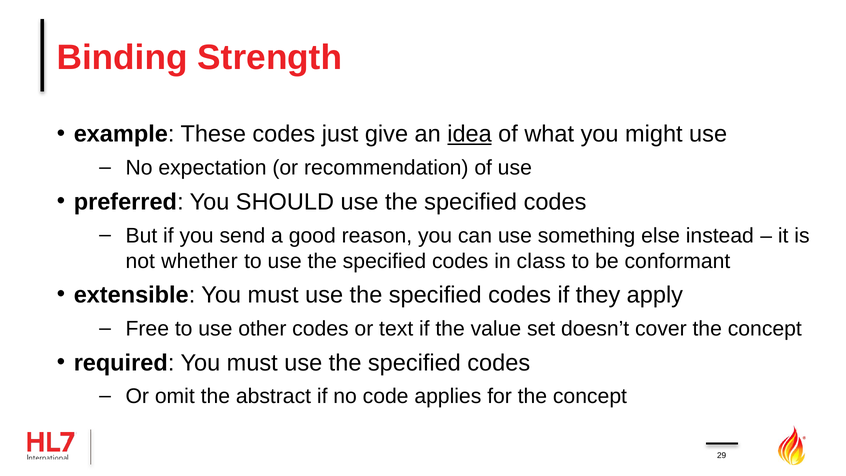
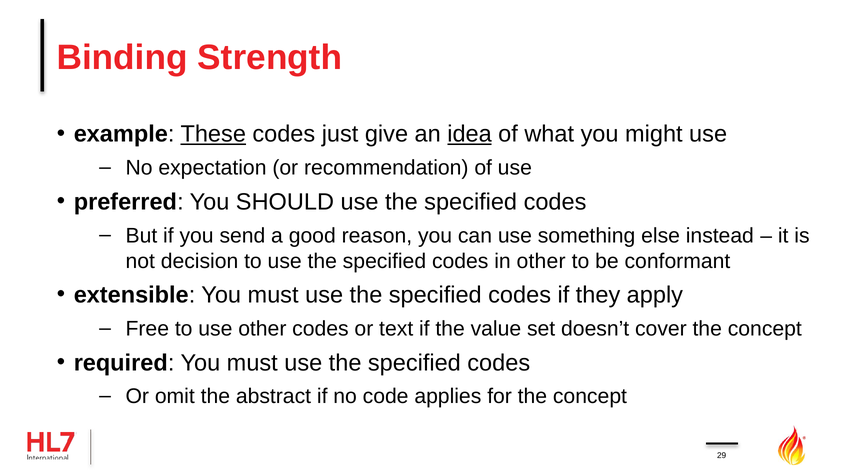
These underline: none -> present
whether: whether -> decision
in class: class -> other
